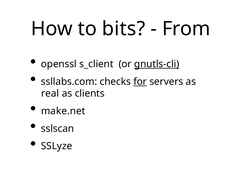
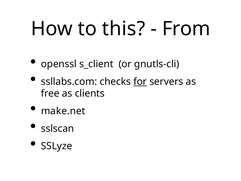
bits: bits -> this
gnutls-cli underline: present -> none
real: real -> free
